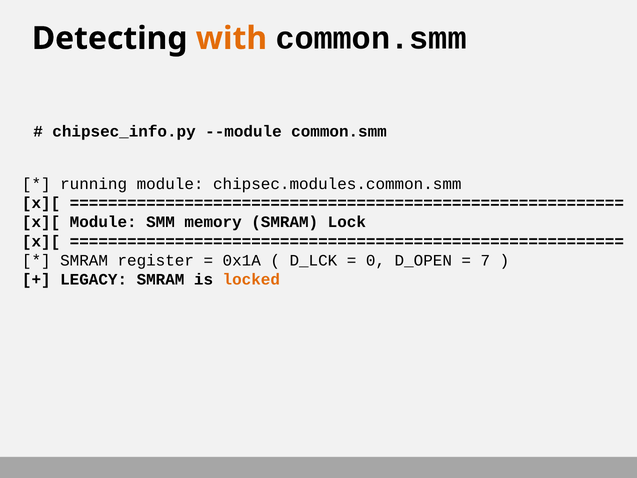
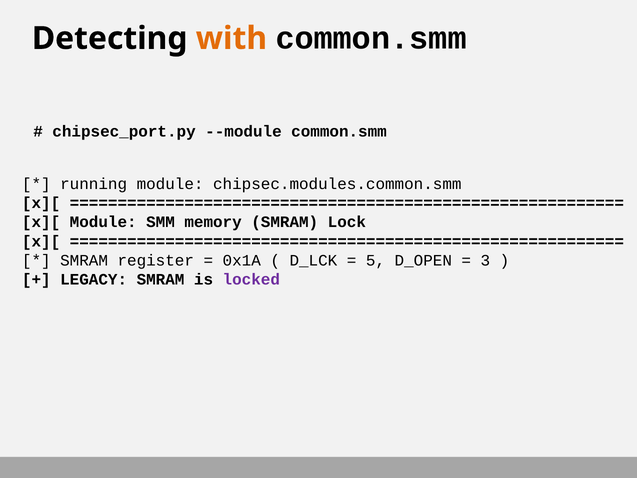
chipsec_info.py: chipsec_info.py -> chipsec_port.py
0: 0 -> 5
7: 7 -> 3
locked colour: orange -> purple
